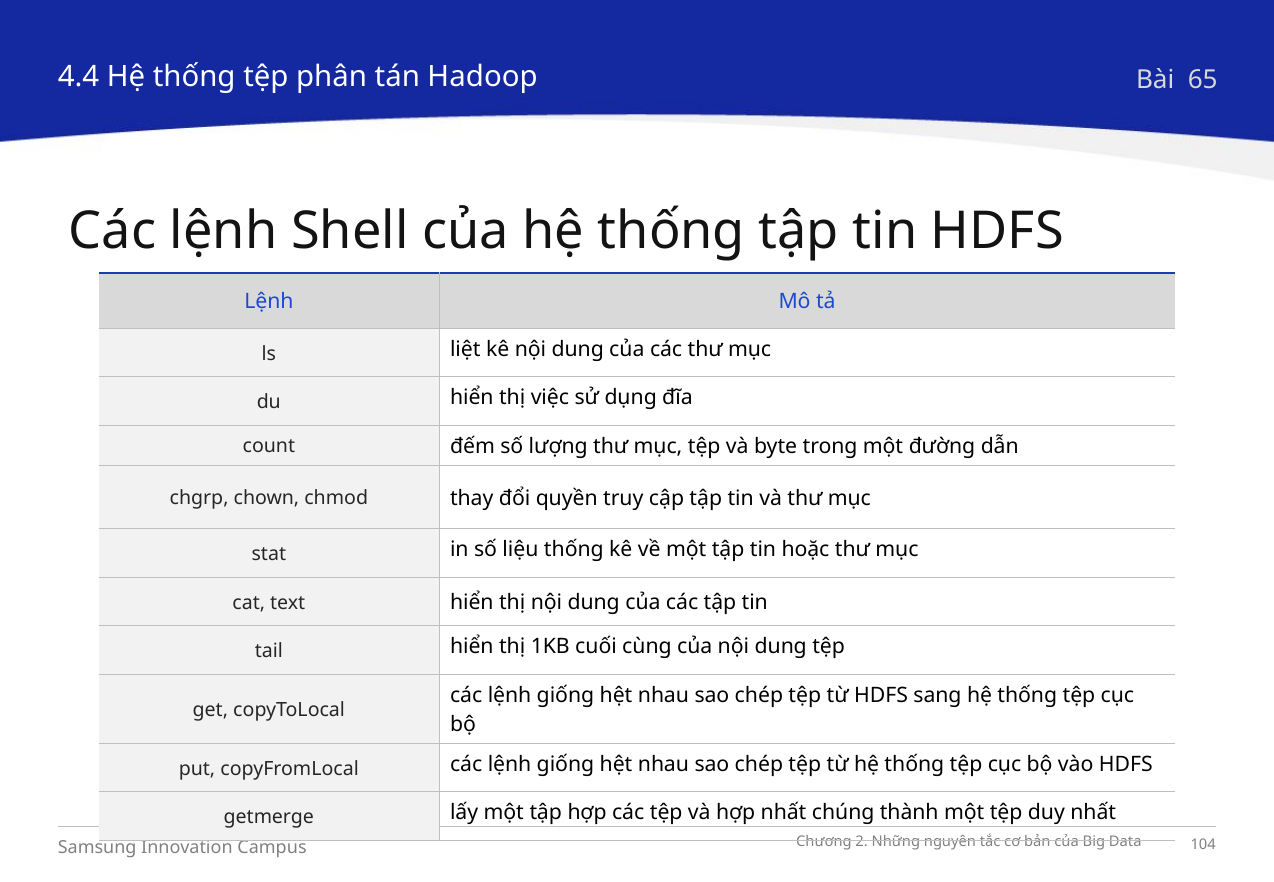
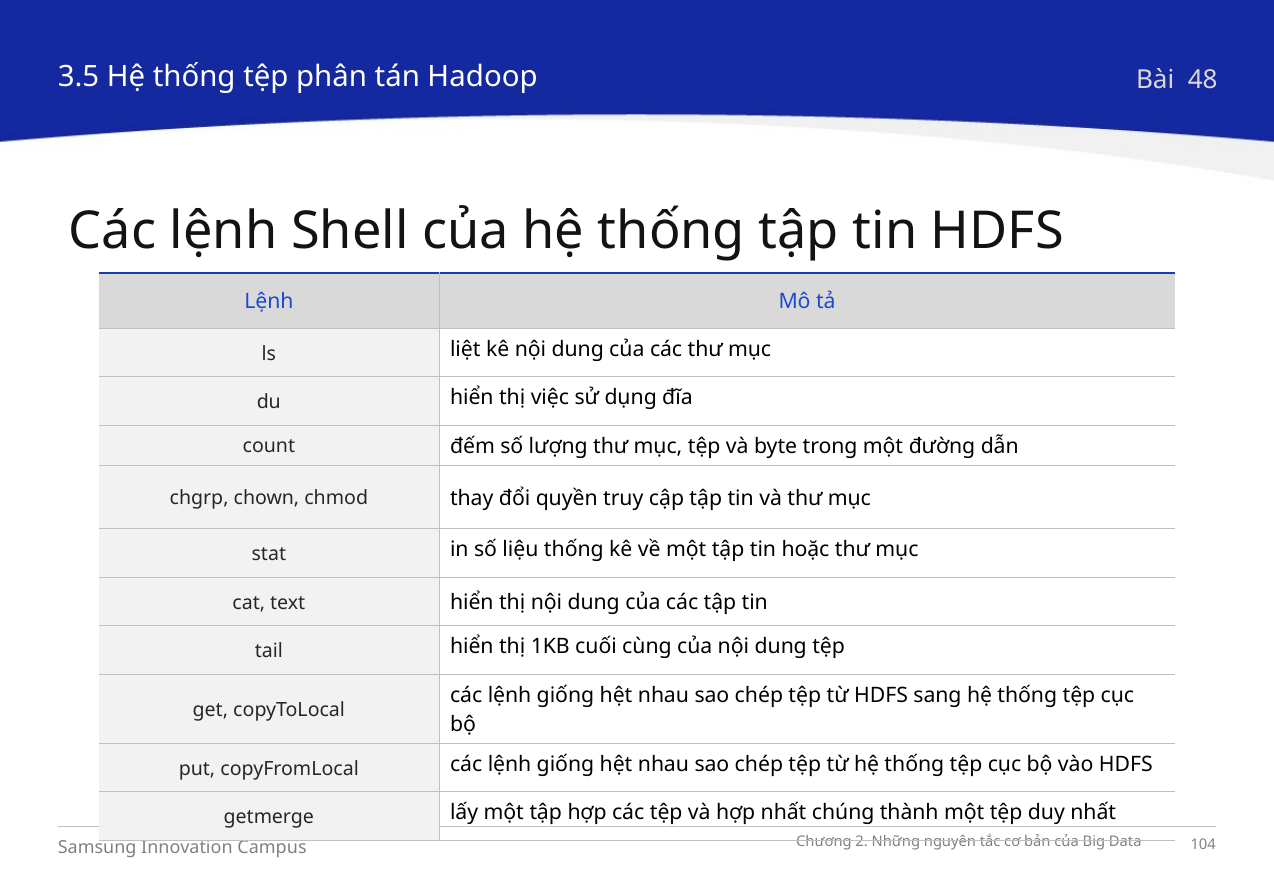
4.4: 4.4 -> 3.5
65: 65 -> 48
